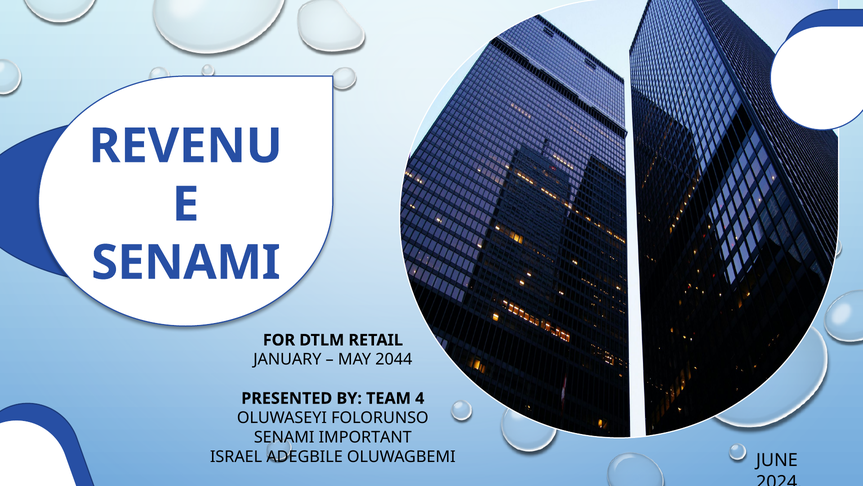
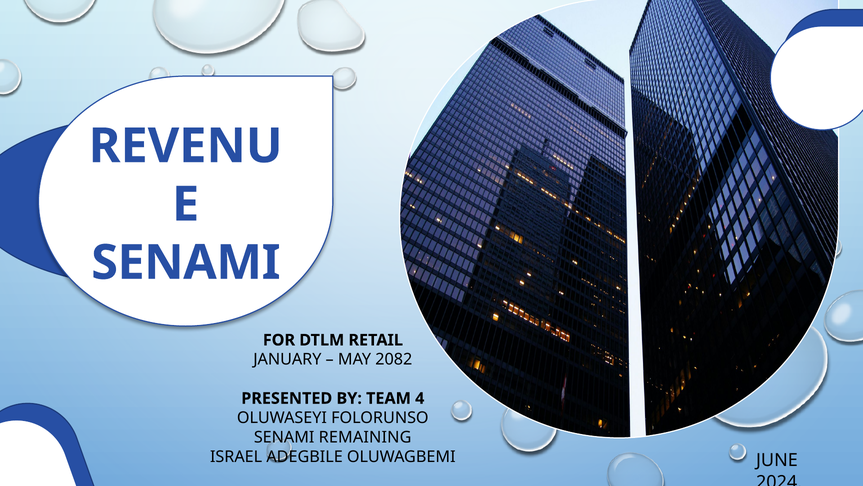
2044: 2044 -> 2082
IMPORTANT: IMPORTANT -> REMAINING
